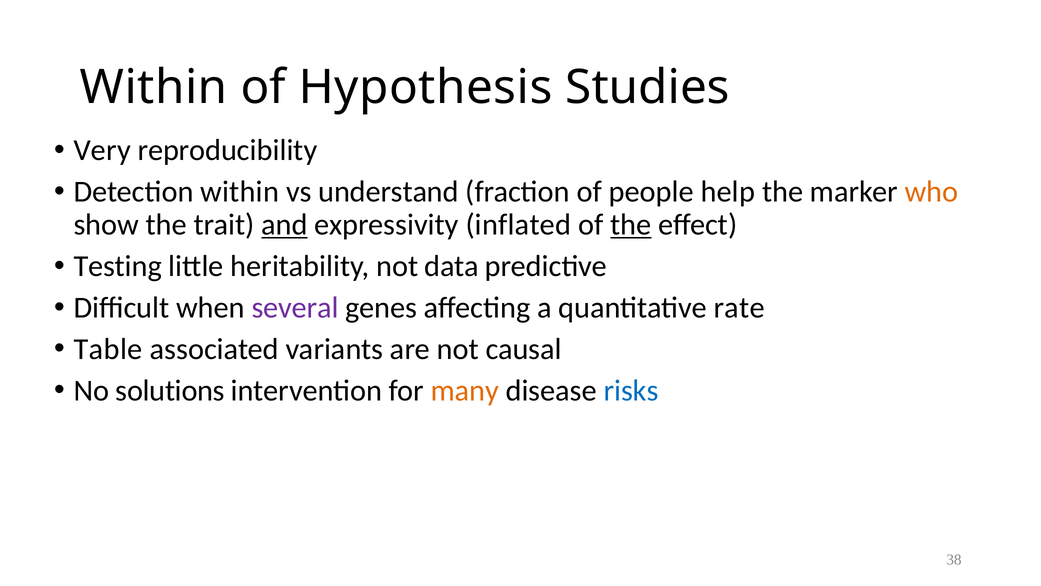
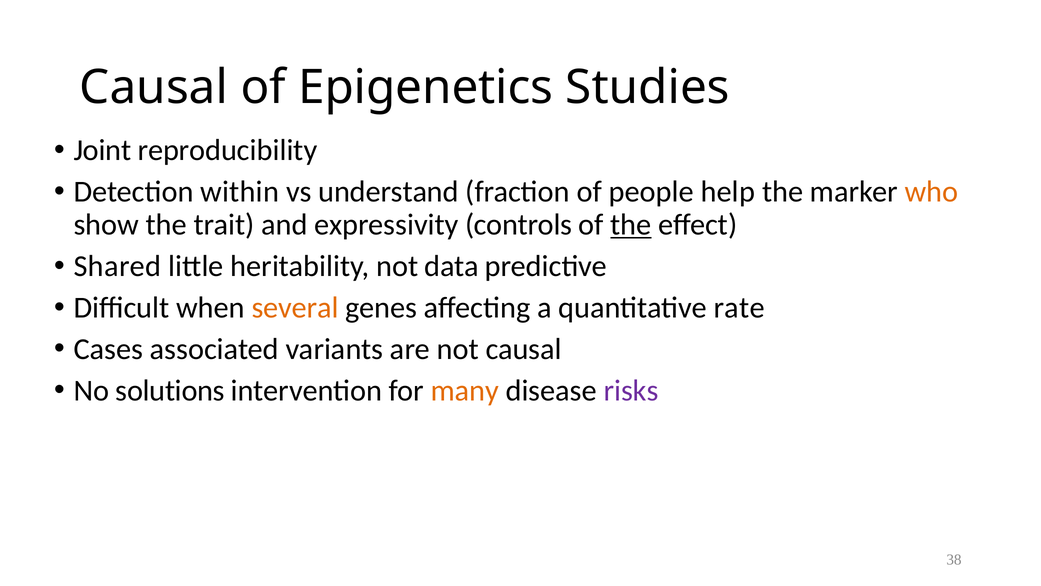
Within at (154, 87): Within -> Causal
Hypothesis: Hypothesis -> Epigenetics
Very: Very -> Joint
and underline: present -> none
inflated: inflated -> controls
Testing: Testing -> Shared
several colour: purple -> orange
Table: Table -> Cases
risks colour: blue -> purple
